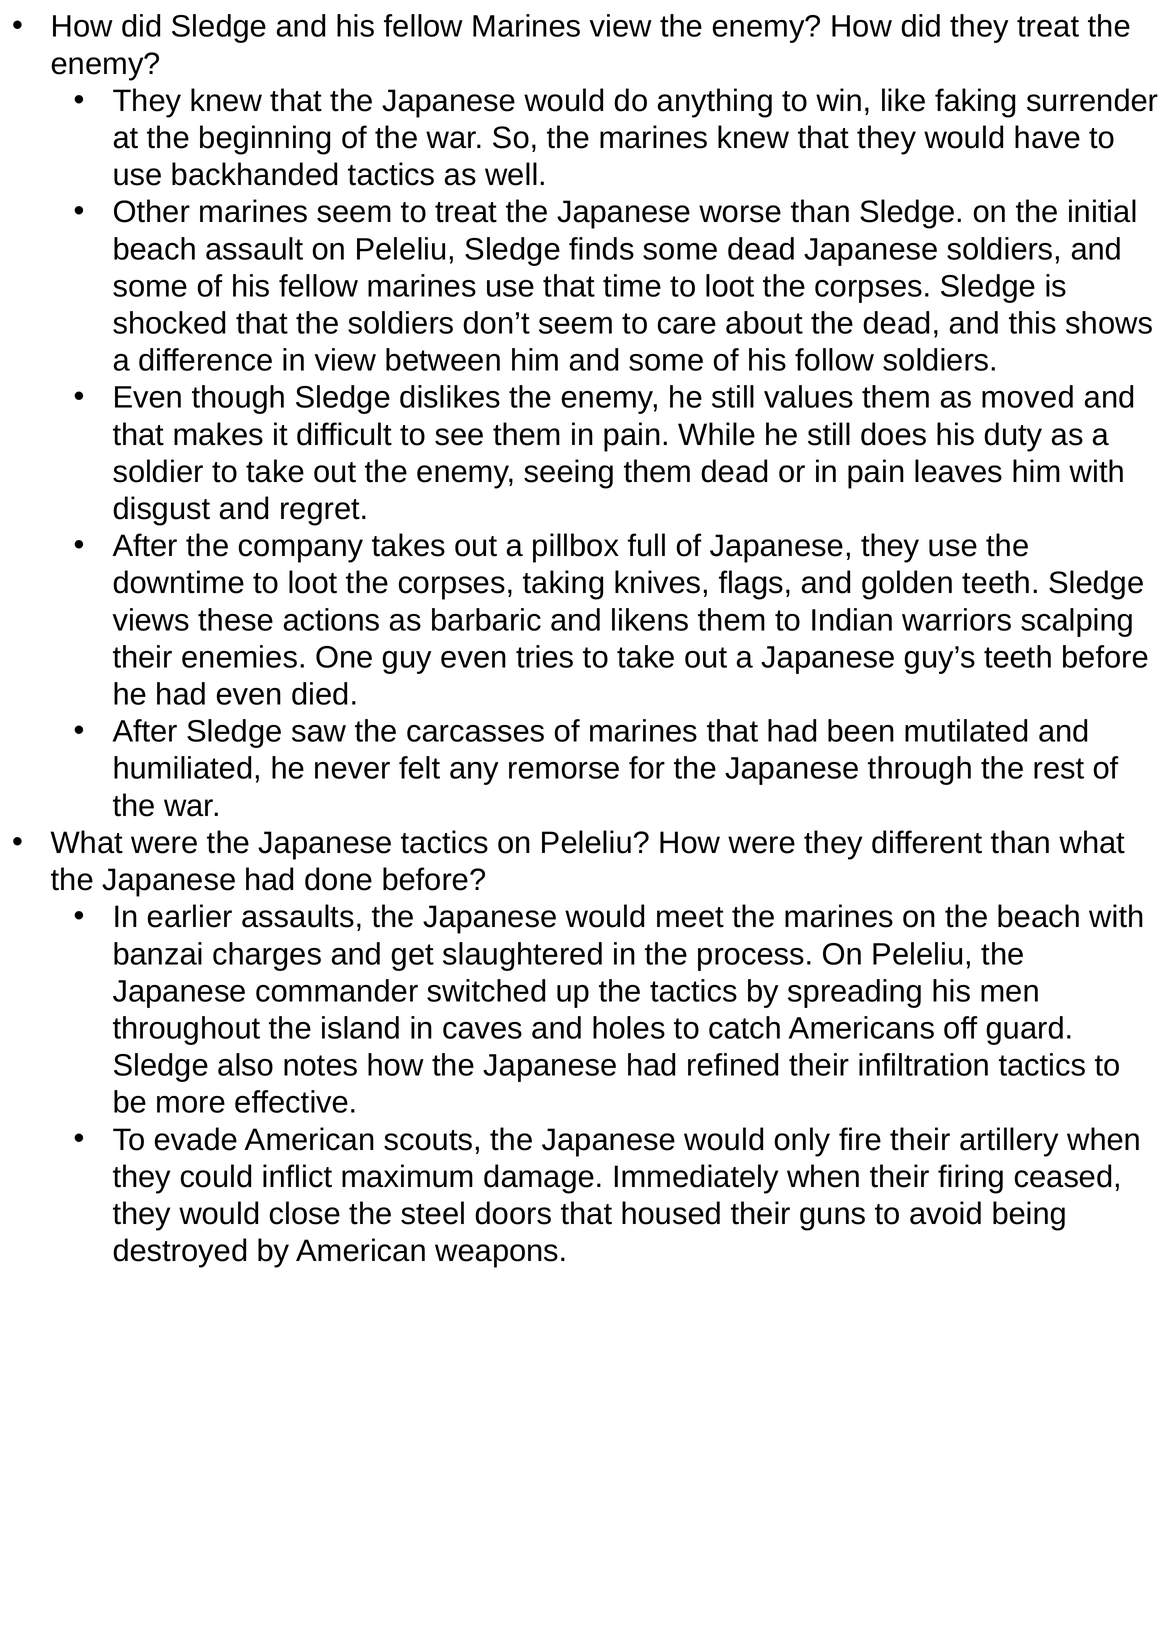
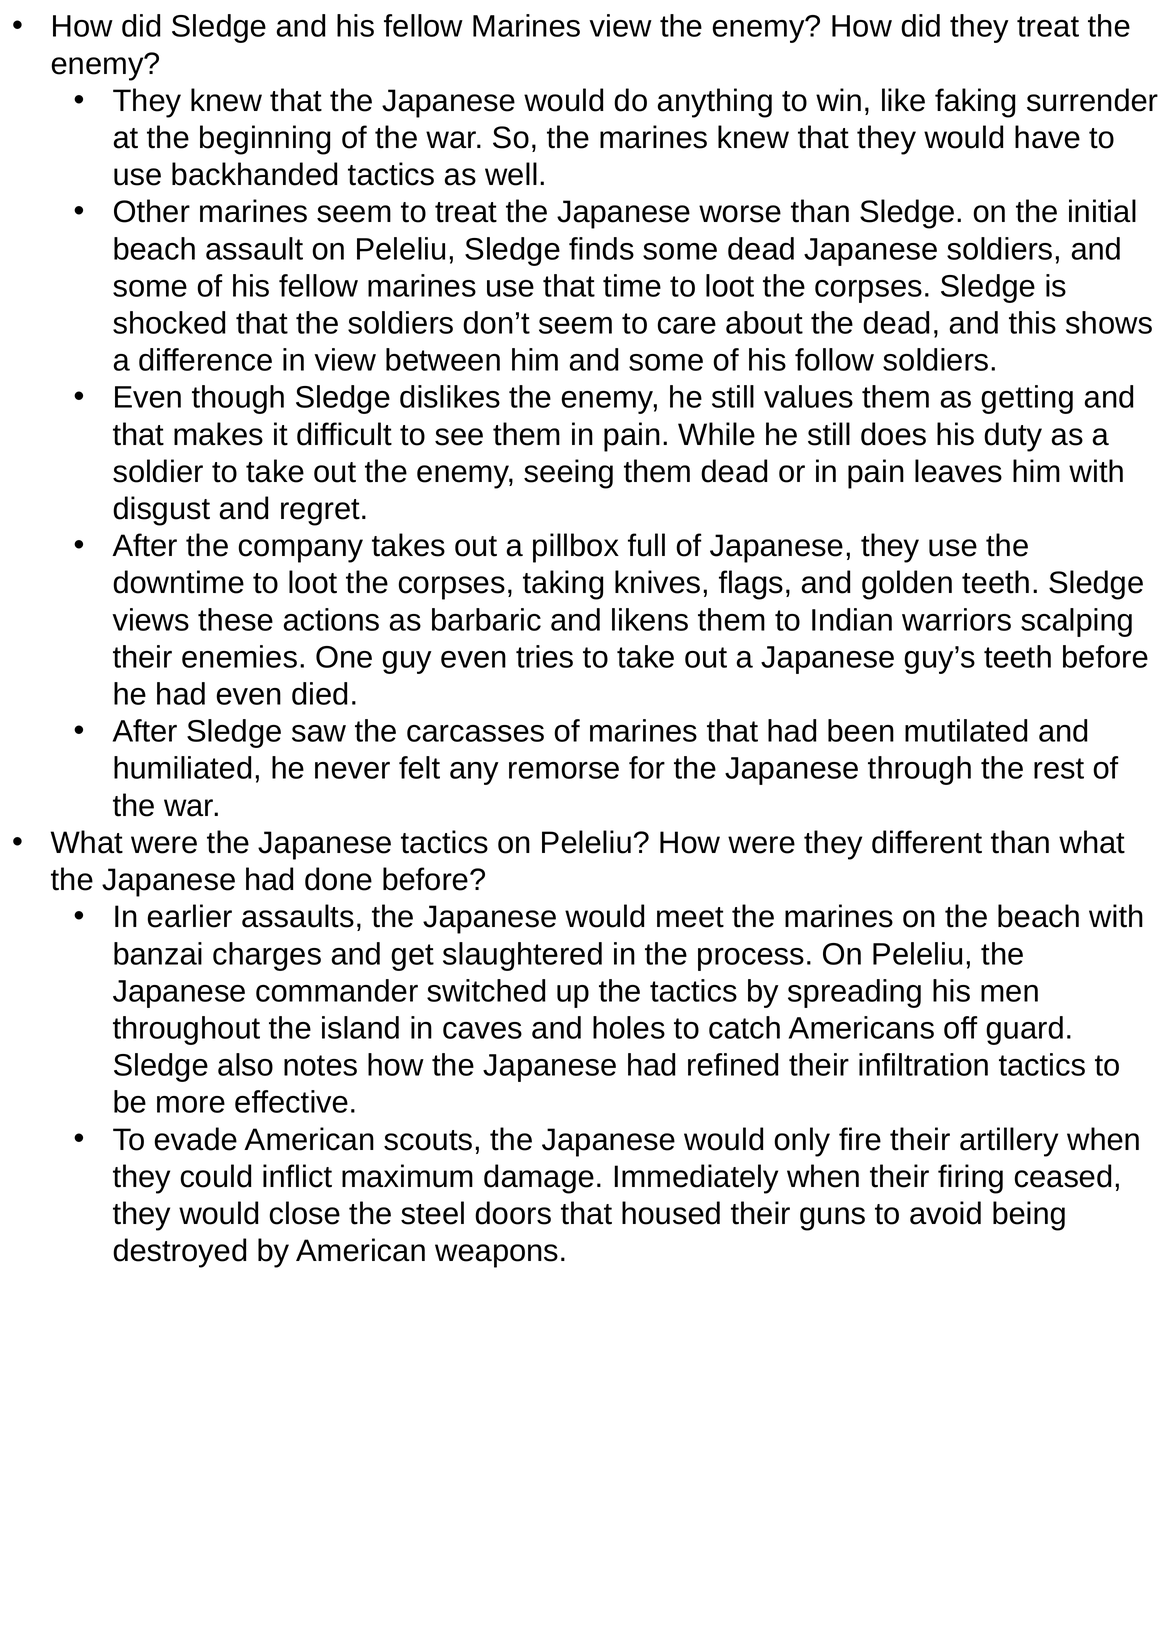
moved: moved -> getting
